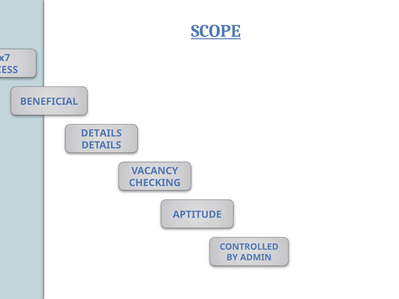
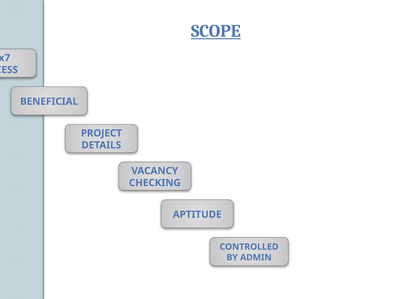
DETAILS at (101, 133): DETAILS -> PROJECT
